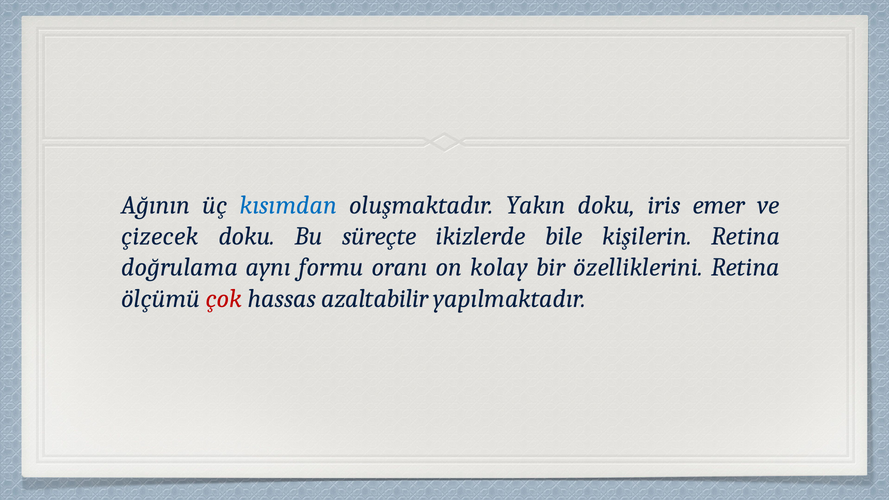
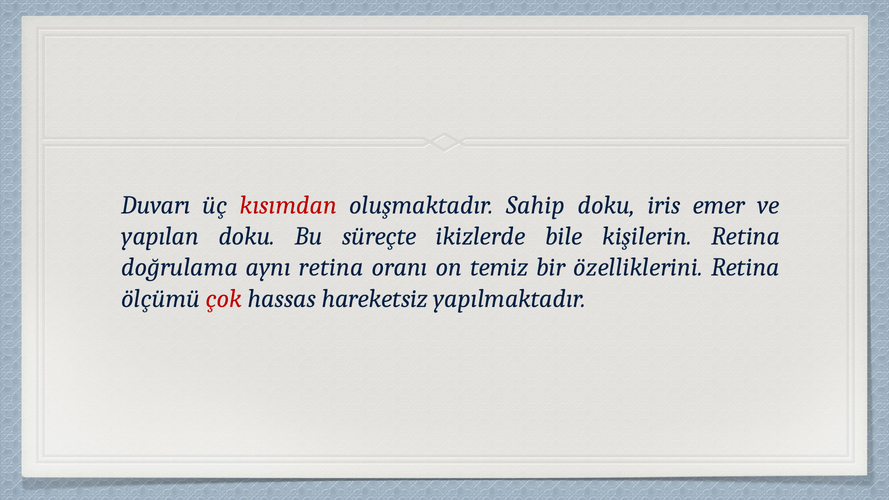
Ağının: Ağının -> Duvarı
kısımdan colour: blue -> red
Yakın: Yakın -> Sahip
çizecek: çizecek -> yapılan
aynı formu: formu -> retina
kolay: kolay -> temiz
azaltabilir: azaltabilir -> hareketsiz
